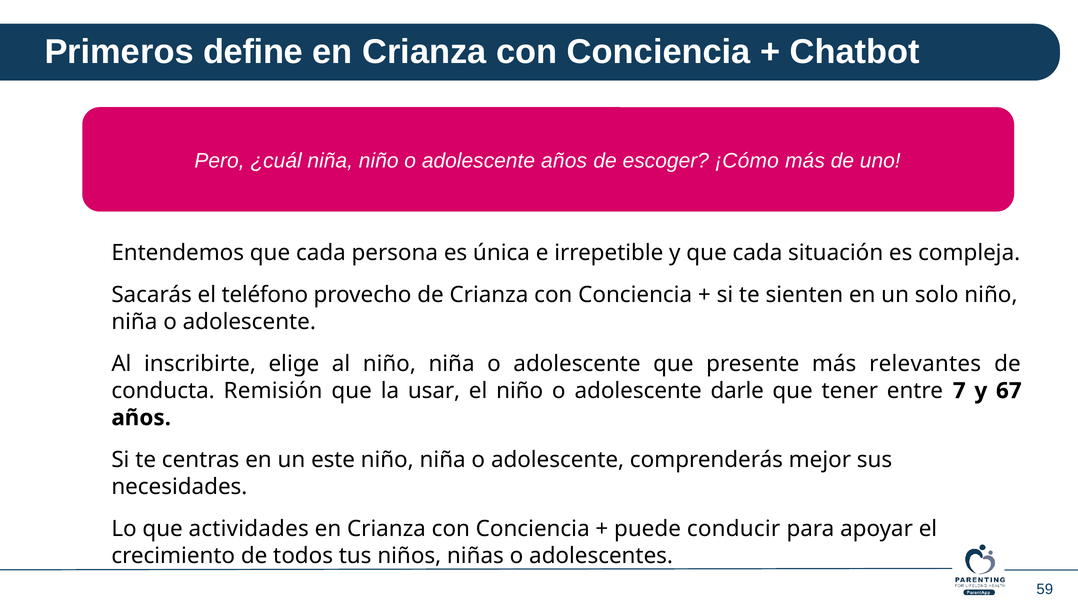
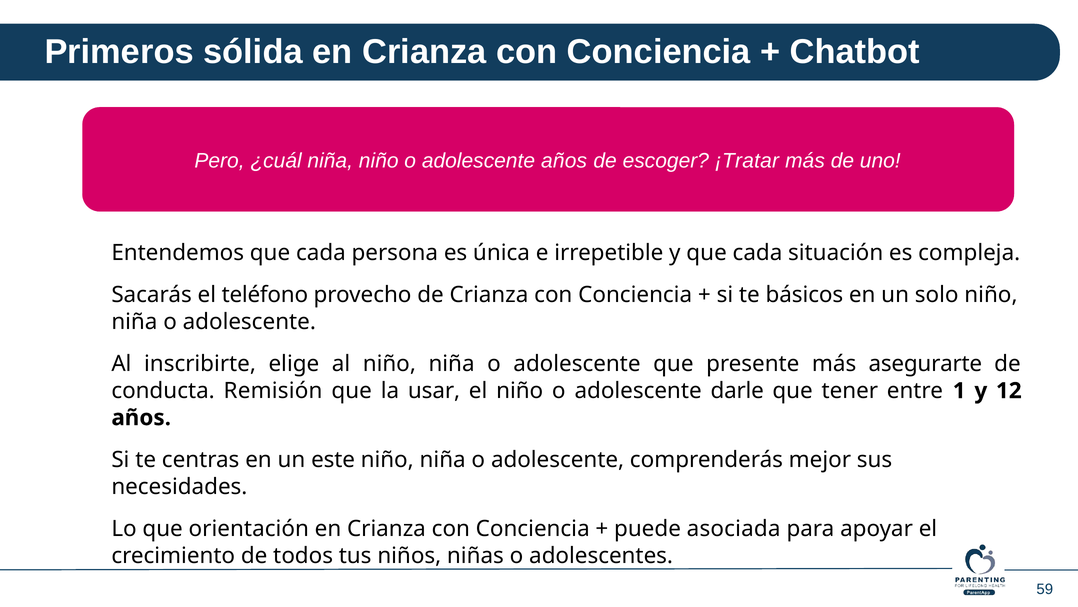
define: define -> sólida
¡Cómo: ¡Cómo -> ¡Tratar
sienten: sienten -> básicos
relevantes: relevantes -> asegurarte
7: 7 -> 1
67: 67 -> 12
actividades: actividades -> orientación
conducir: conducir -> asociada
